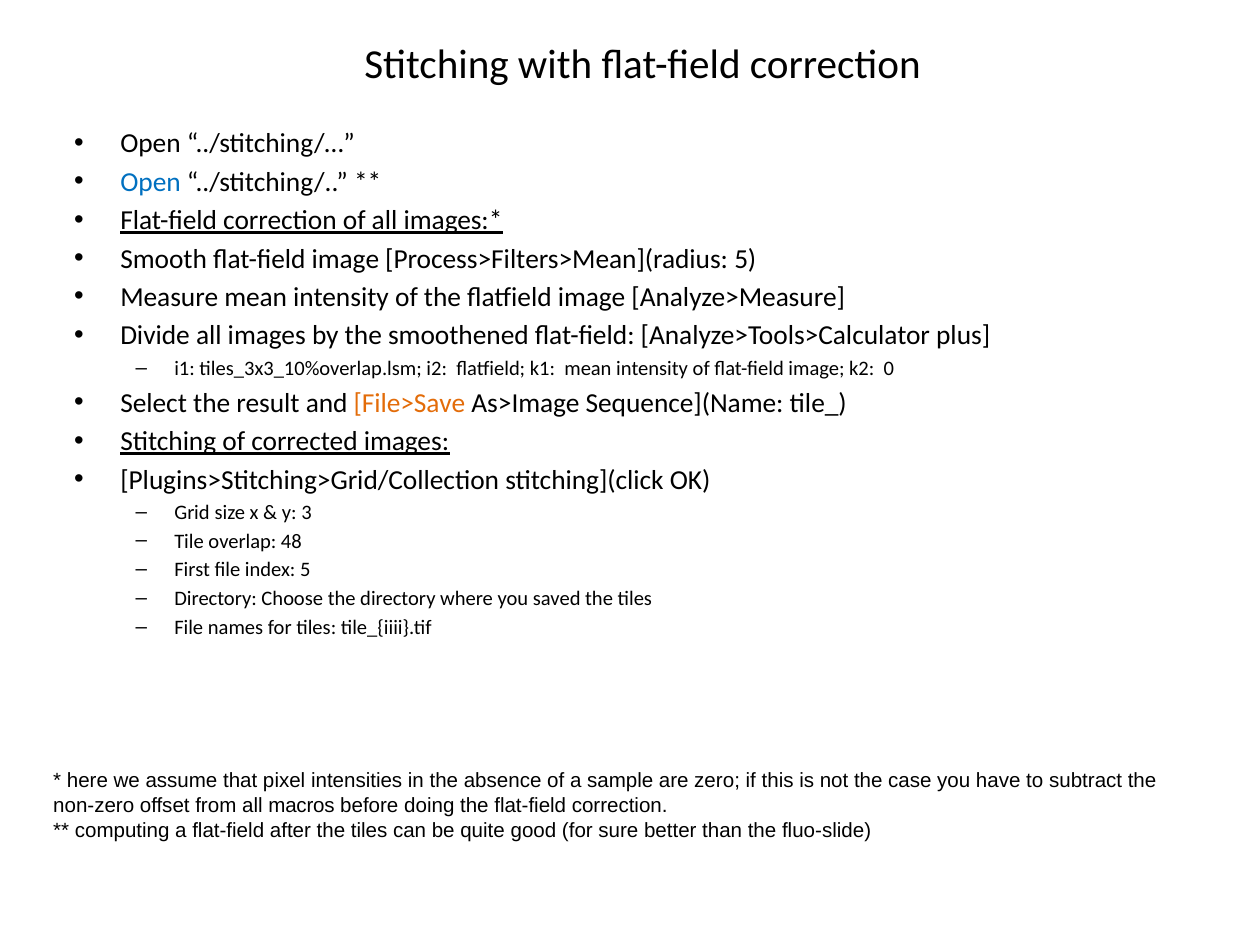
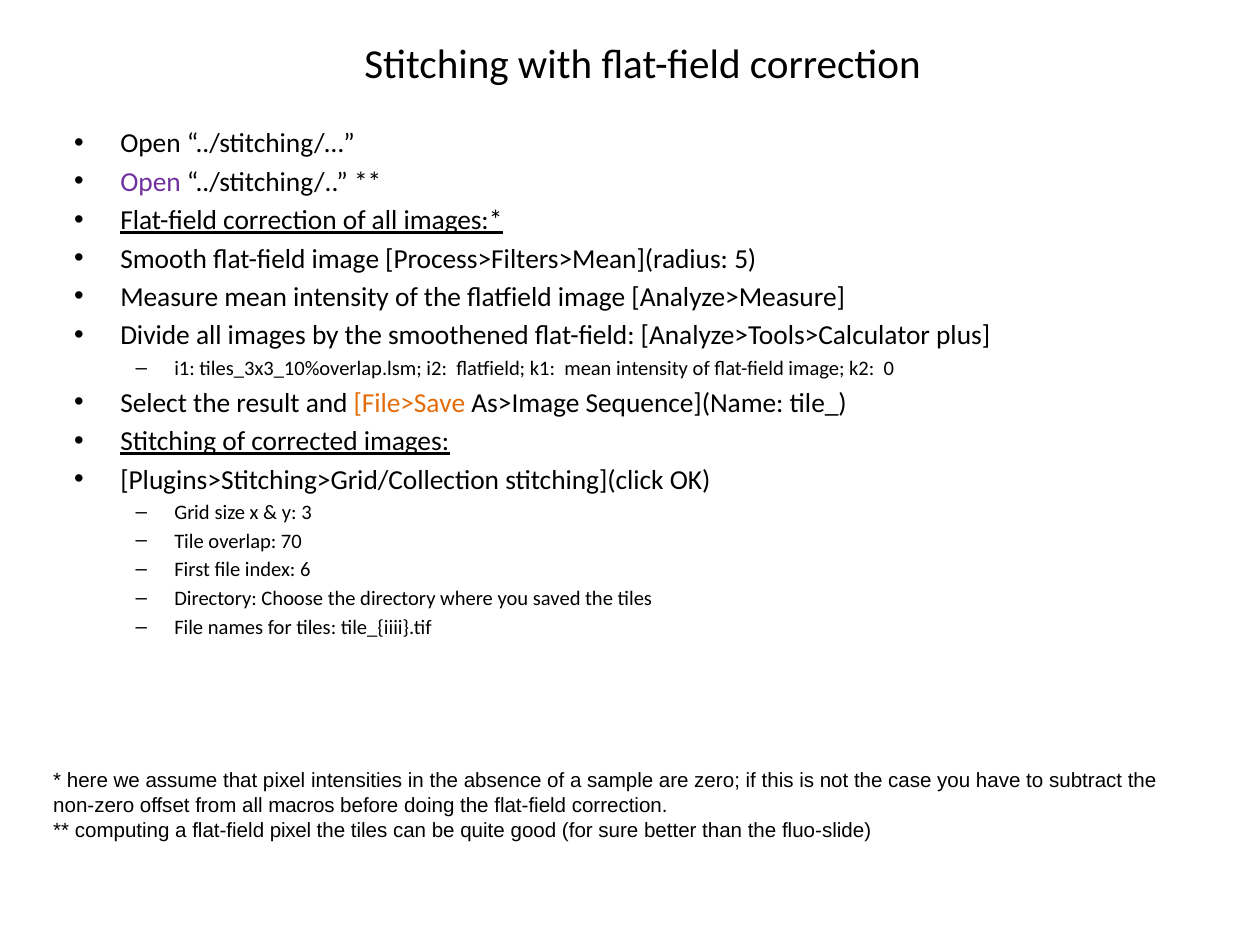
Open at (151, 182) colour: blue -> purple
48: 48 -> 70
index 5: 5 -> 6
flat-field after: after -> pixel
